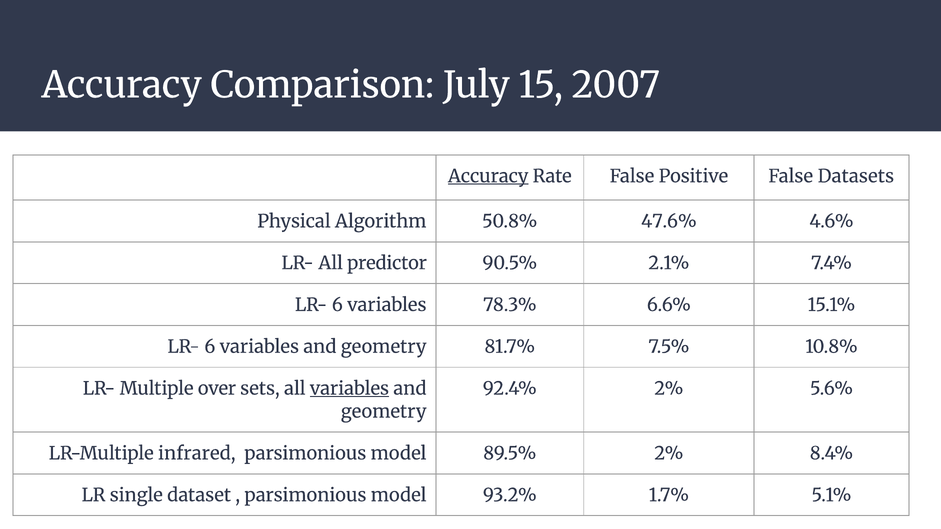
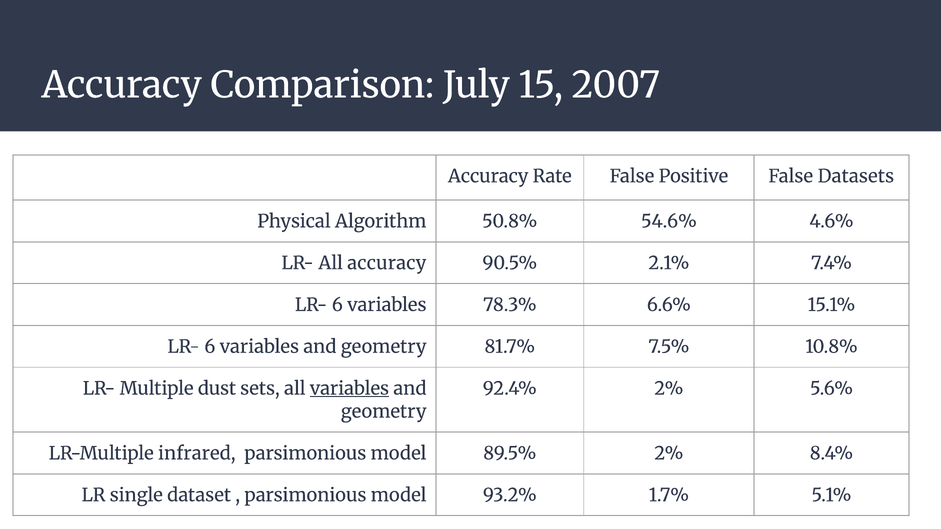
Accuracy at (488, 176) underline: present -> none
47.6%: 47.6% -> 54.6%
All predictor: predictor -> accuracy
over: over -> dust
